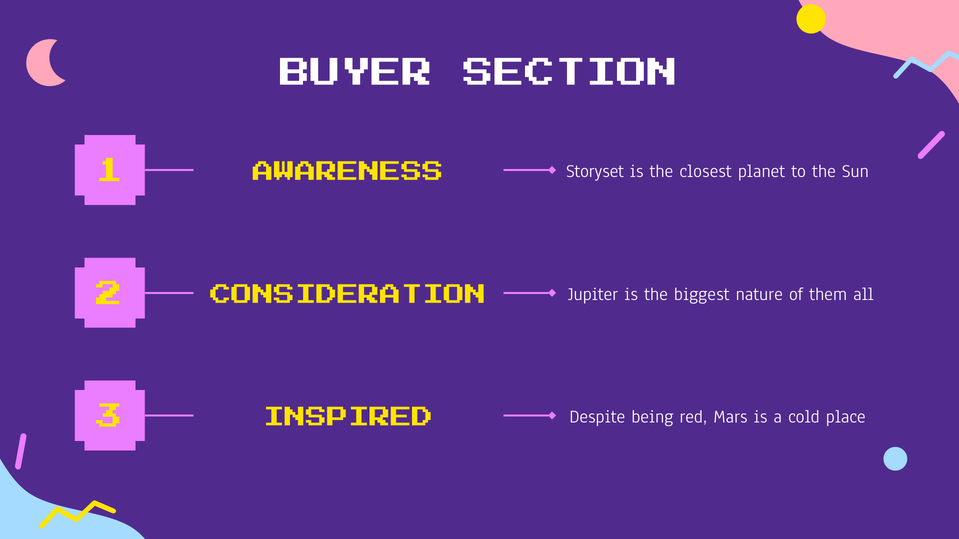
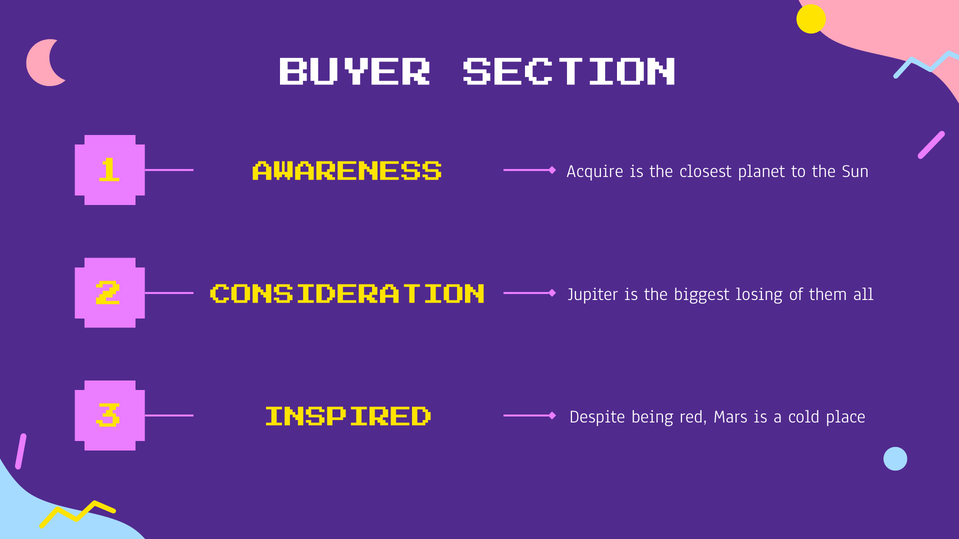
Storyset: Storyset -> Acquire
nature: nature -> losing
